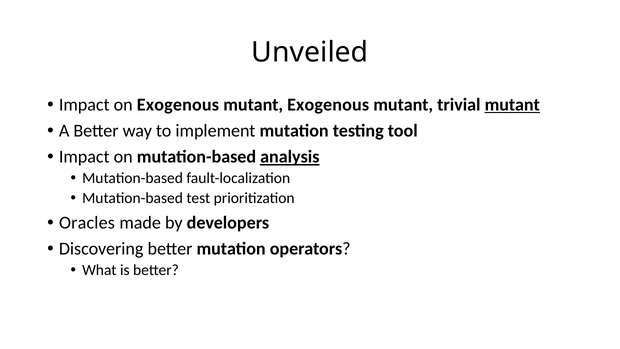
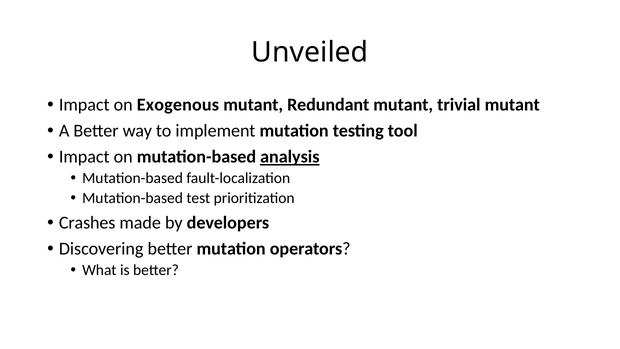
mutant Exogenous: Exogenous -> Redundant
mutant at (512, 105) underline: present -> none
Oracles: Oracles -> Crashes
